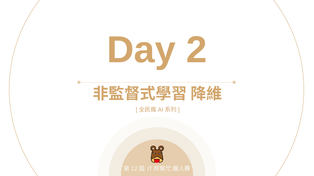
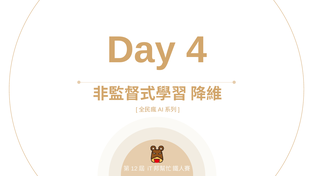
2: 2 -> 4
